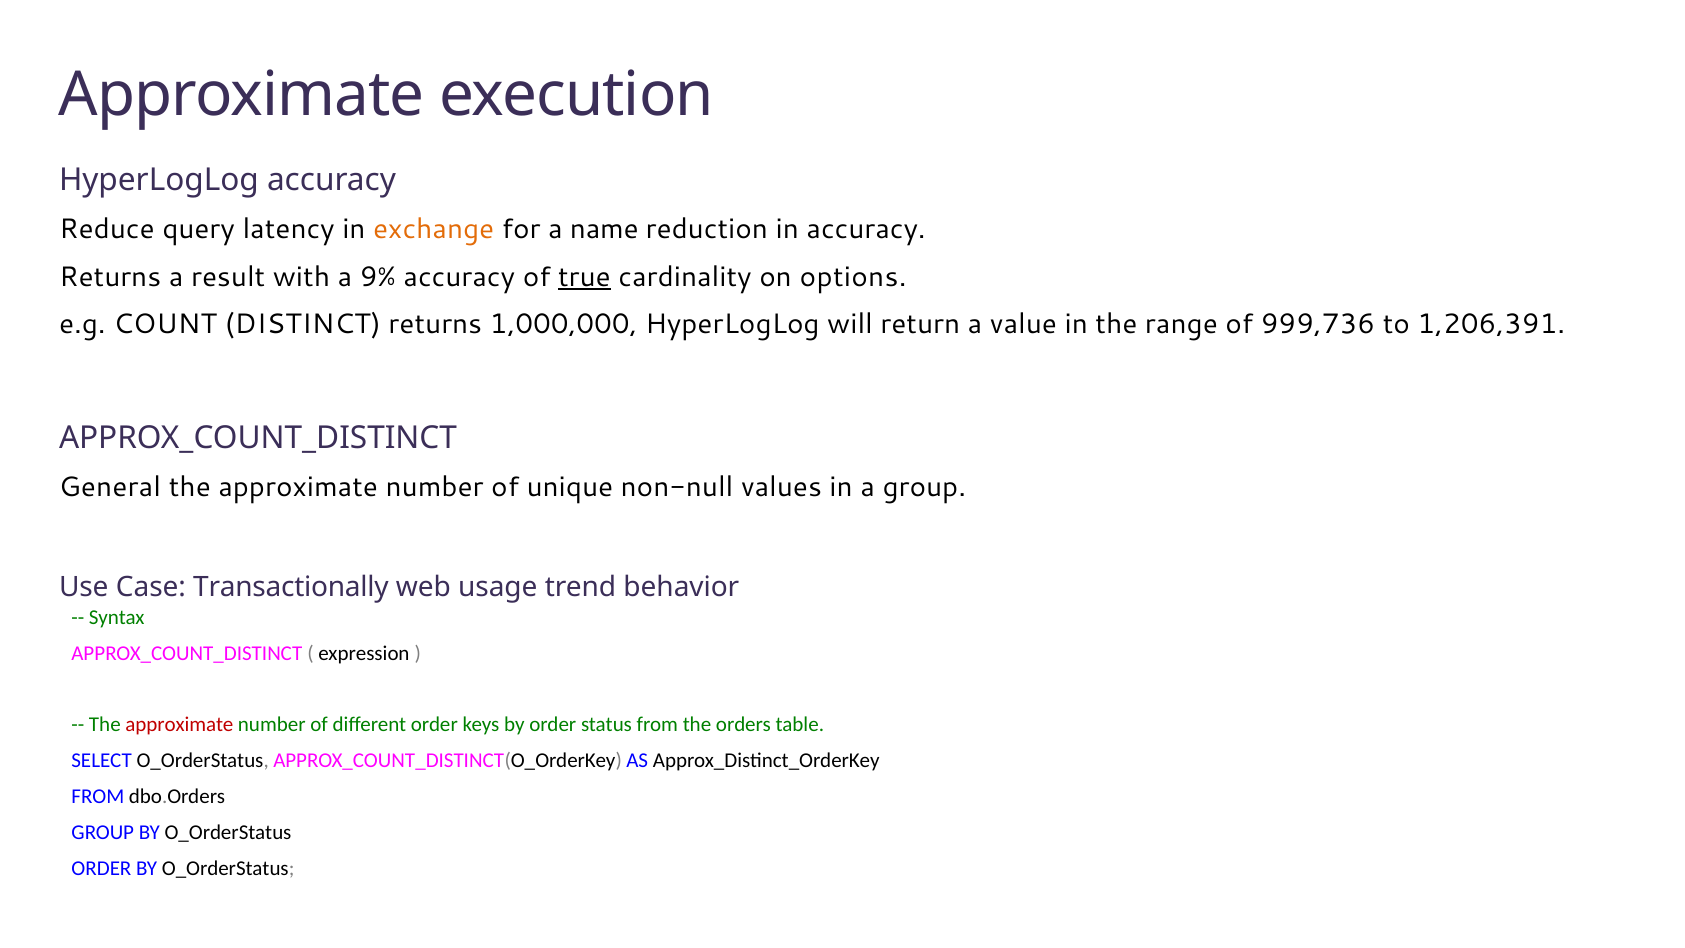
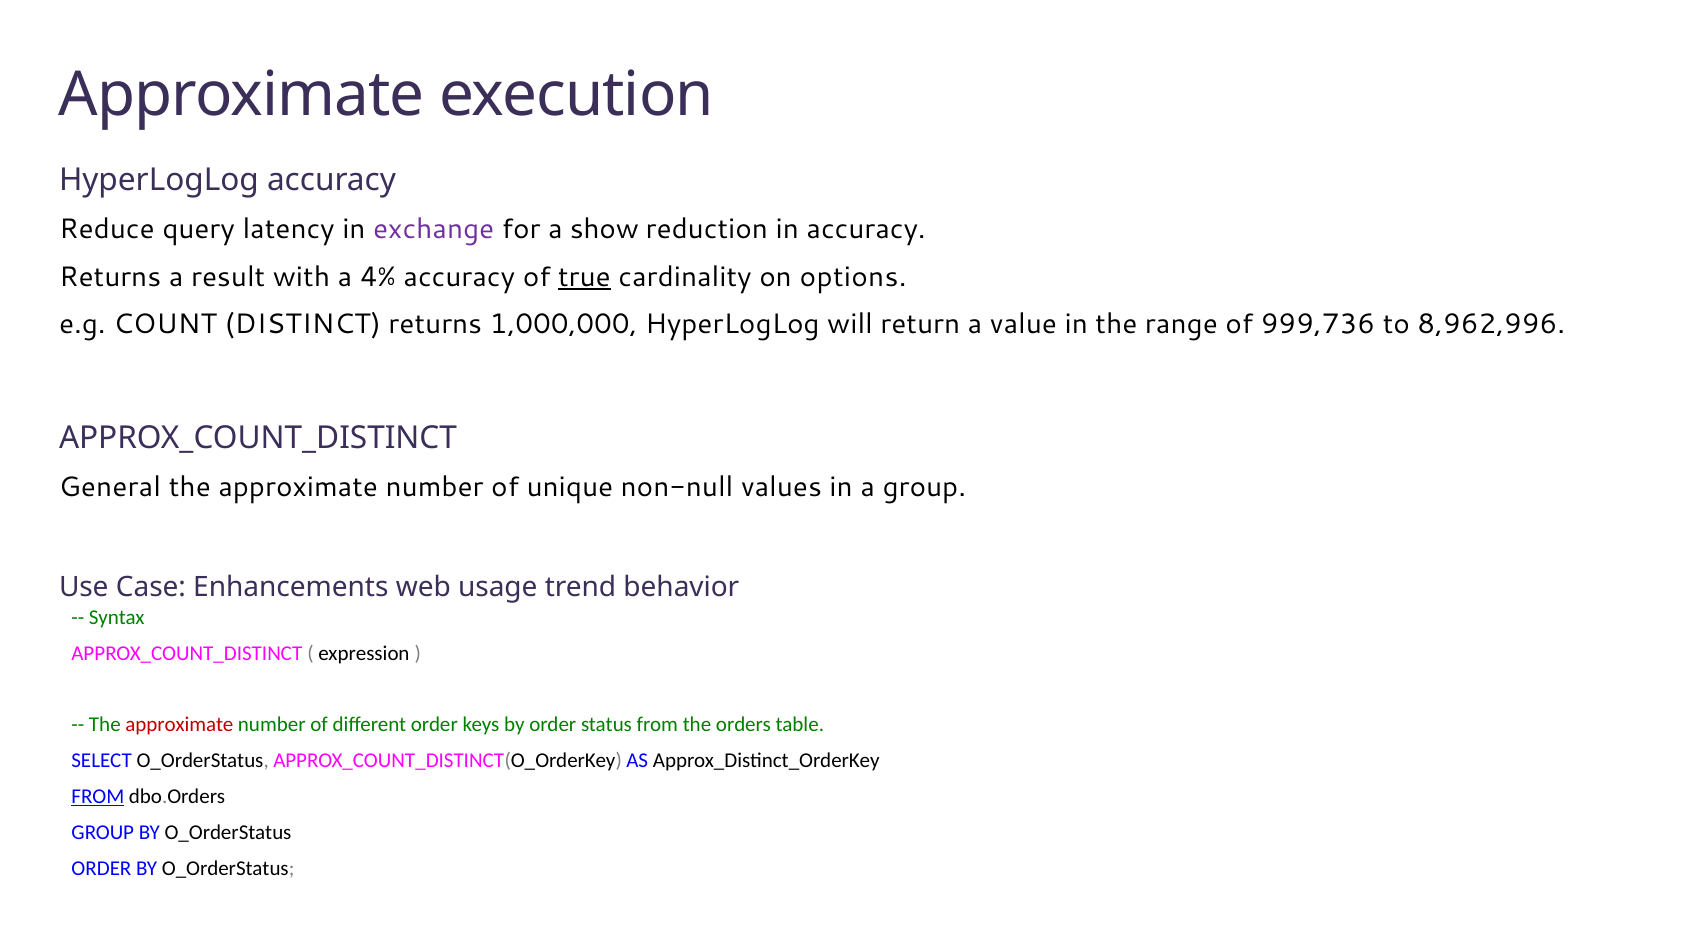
exchange colour: orange -> purple
name: name -> show
9%: 9% -> 4%
1,206,391: 1,206,391 -> 8,962,996
Transactionally: Transactionally -> Enhancements
FROM at (98, 796) underline: none -> present
